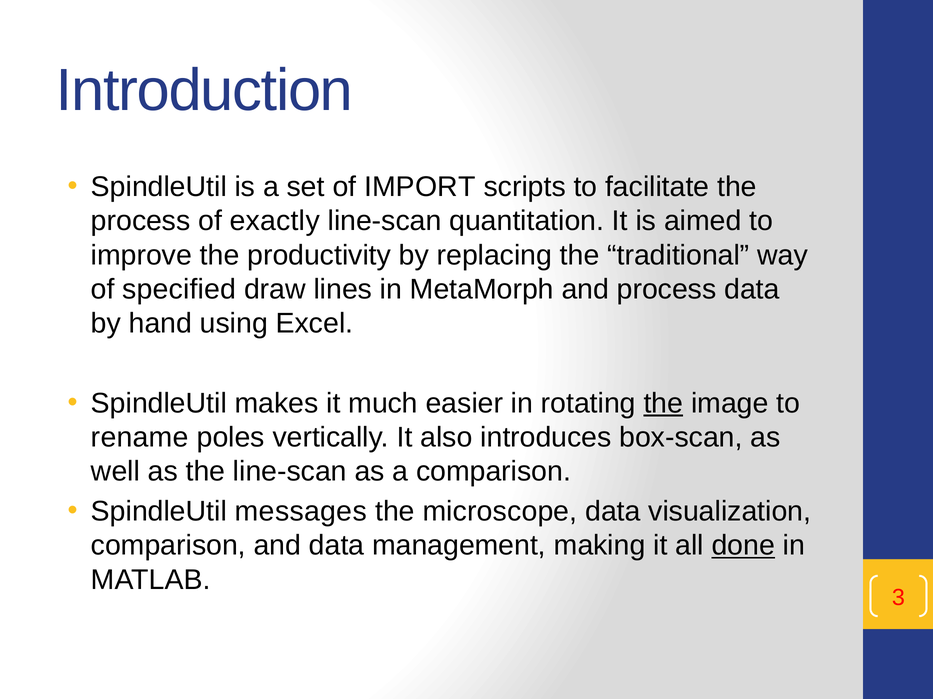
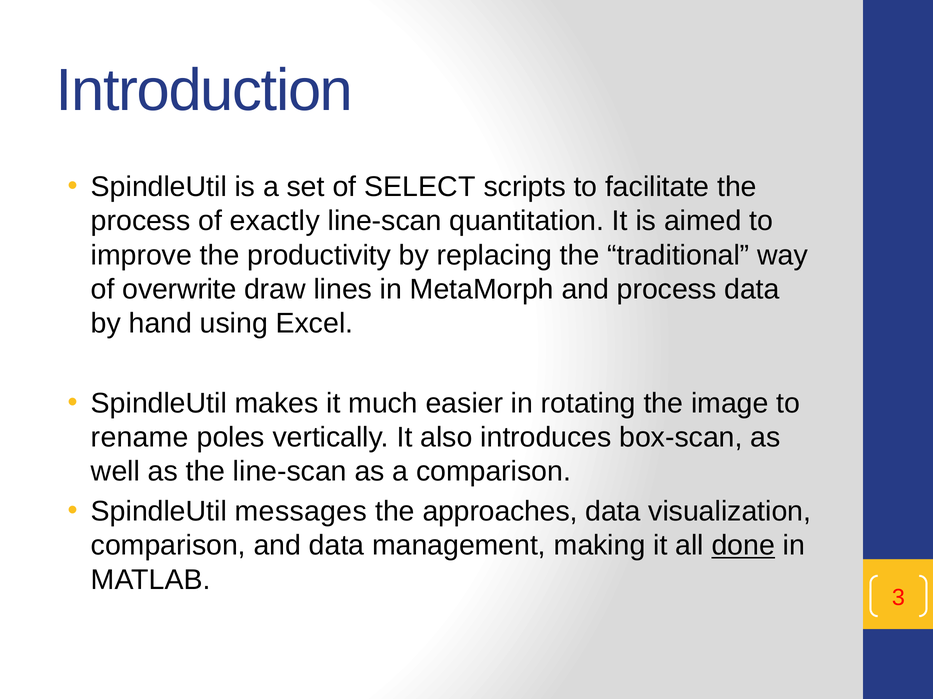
IMPORT: IMPORT -> SELECT
specified: specified -> overwrite
the at (663, 404) underline: present -> none
microscope: microscope -> approaches
